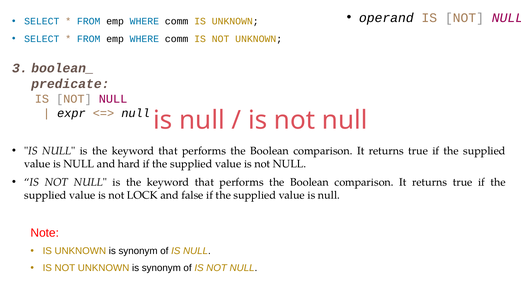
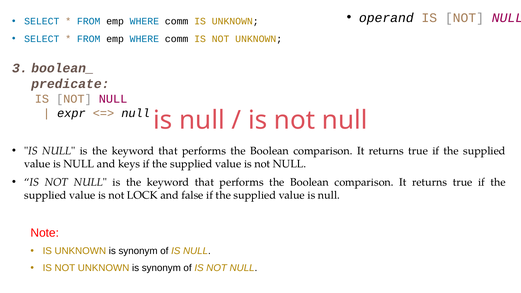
hard: hard -> keys
